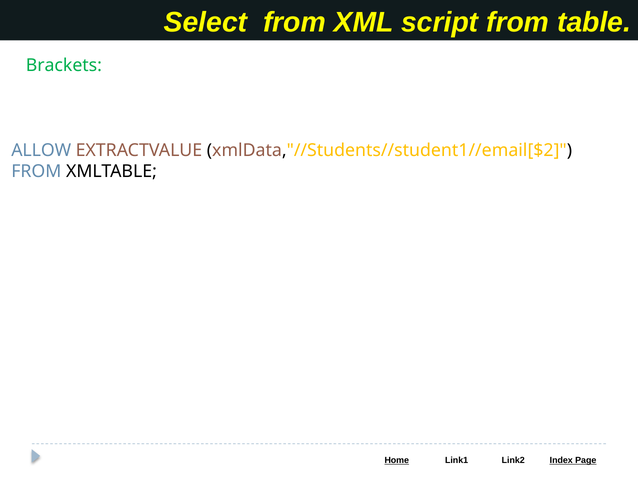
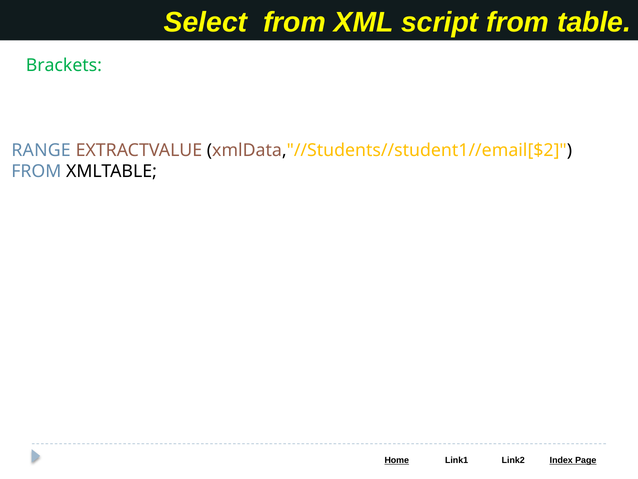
ALLOW: ALLOW -> RANGE
